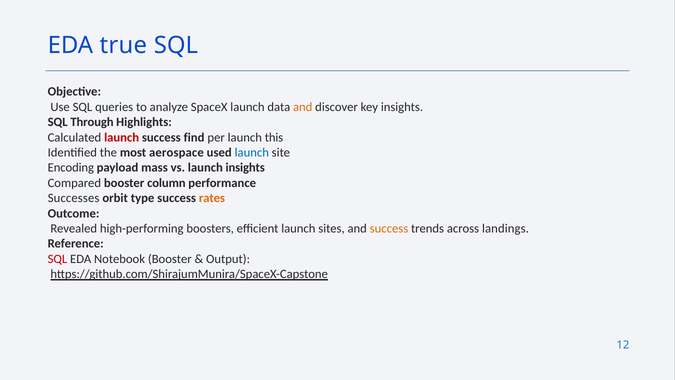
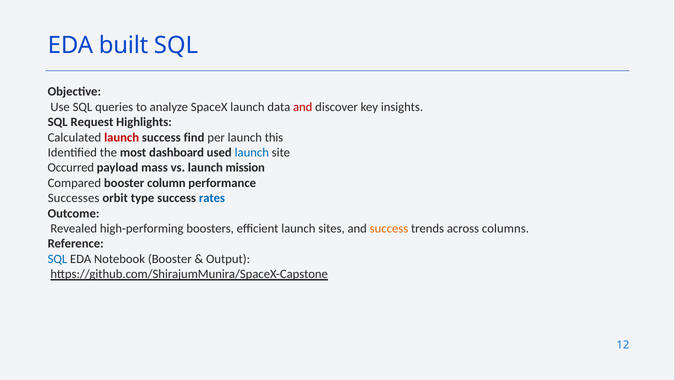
true: true -> built
and at (303, 107) colour: orange -> red
Through: Through -> Request
aerospace: aerospace -> dashboard
Encoding: Encoding -> Occurred
launch insights: insights -> mission
rates colour: orange -> blue
landings: landings -> columns
SQL at (57, 259) colour: red -> blue
